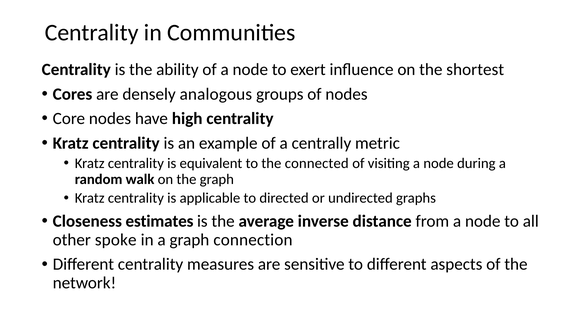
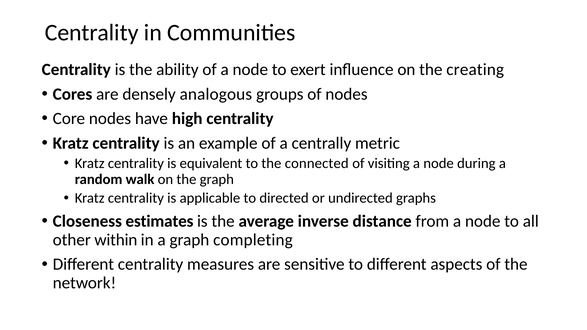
shortest: shortest -> creating
spoke: spoke -> within
connection: connection -> completing
